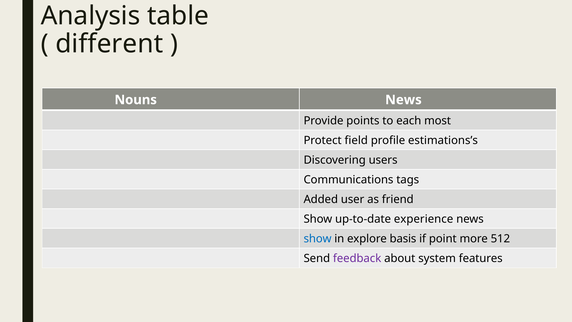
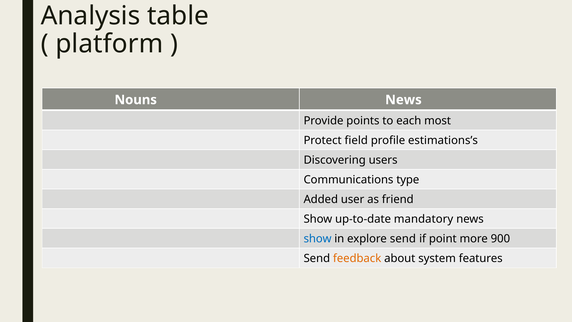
different: different -> platform
tags: tags -> type
experience: experience -> mandatory
explore basis: basis -> send
512: 512 -> 900
feedback colour: purple -> orange
